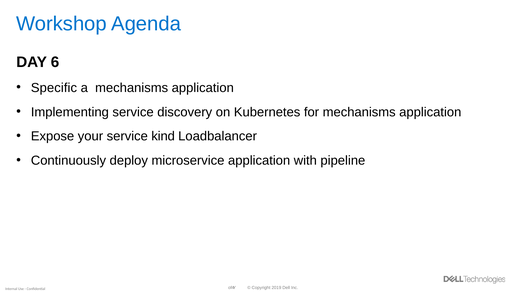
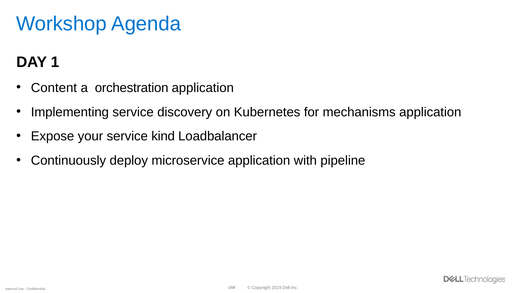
6: 6 -> 1
Specific: Specific -> Content
a mechanisms: mechanisms -> orchestration
